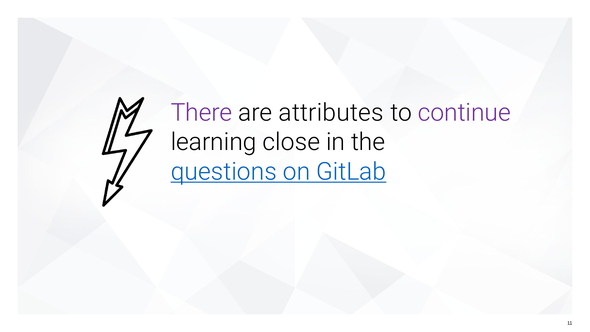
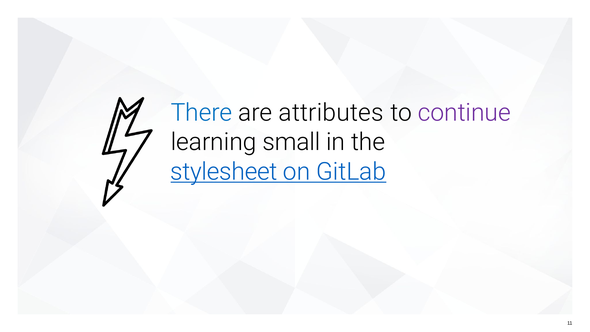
There colour: purple -> blue
close: close -> small
questions: questions -> stylesheet
